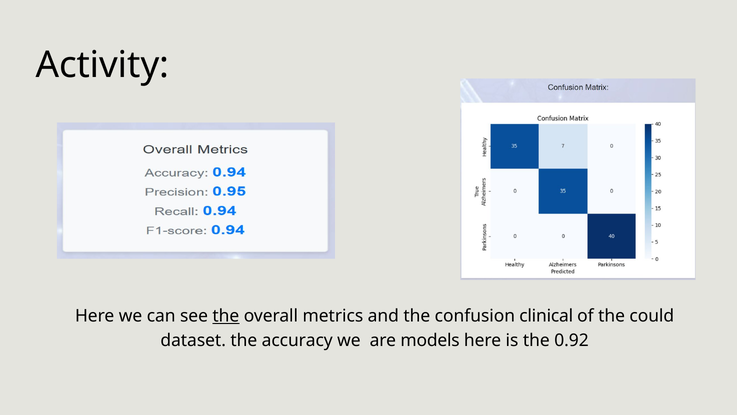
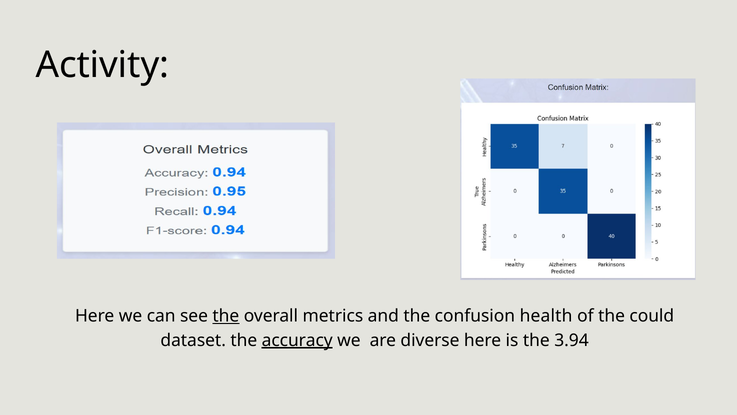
clinical: clinical -> health
accuracy underline: none -> present
models: models -> diverse
0.92: 0.92 -> 3.94
